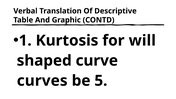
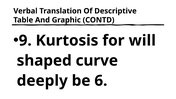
1: 1 -> 9
curves: curves -> deeply
5: 5 -> 6
